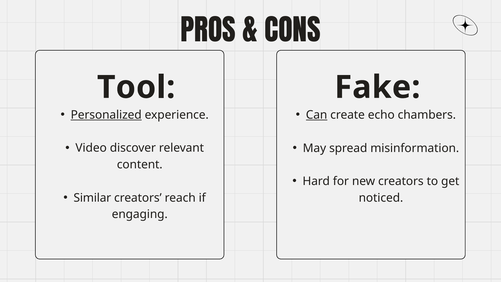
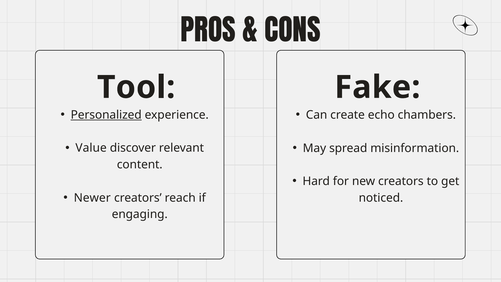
Can underline: present -> none
Video: Video -> Value
Similar: Similar -> Newer
